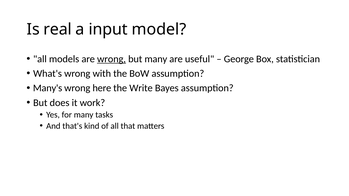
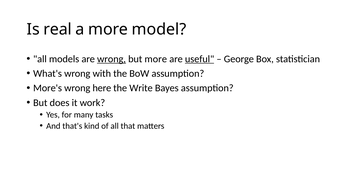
a input: input -> more
but many: many -> more
useful underline: none -> present
Many's: Many's -> More's
